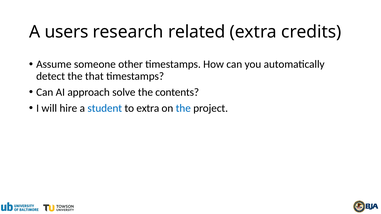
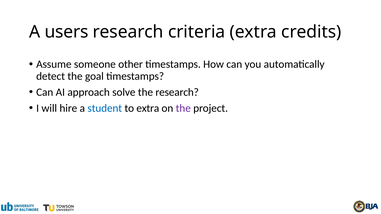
related: related -> criteria
that: that -> goal
the contents: contents -> research
the at (183, 108) colour: blue -> purple
